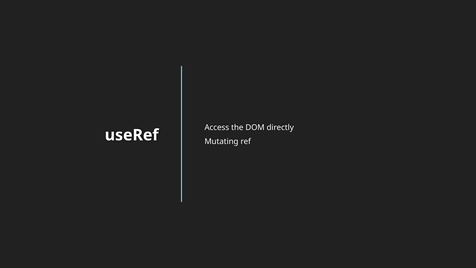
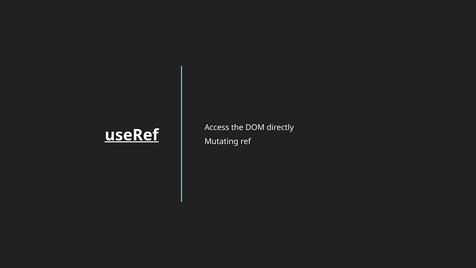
useRef underline: none -> present
